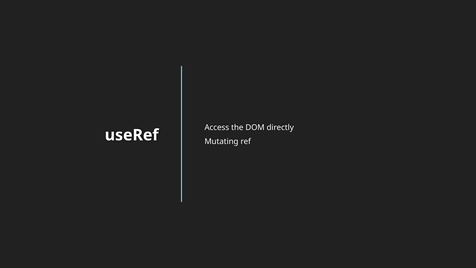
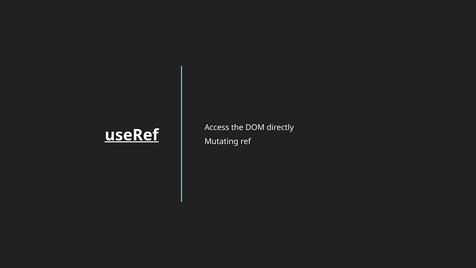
useRef underline: none -> present
